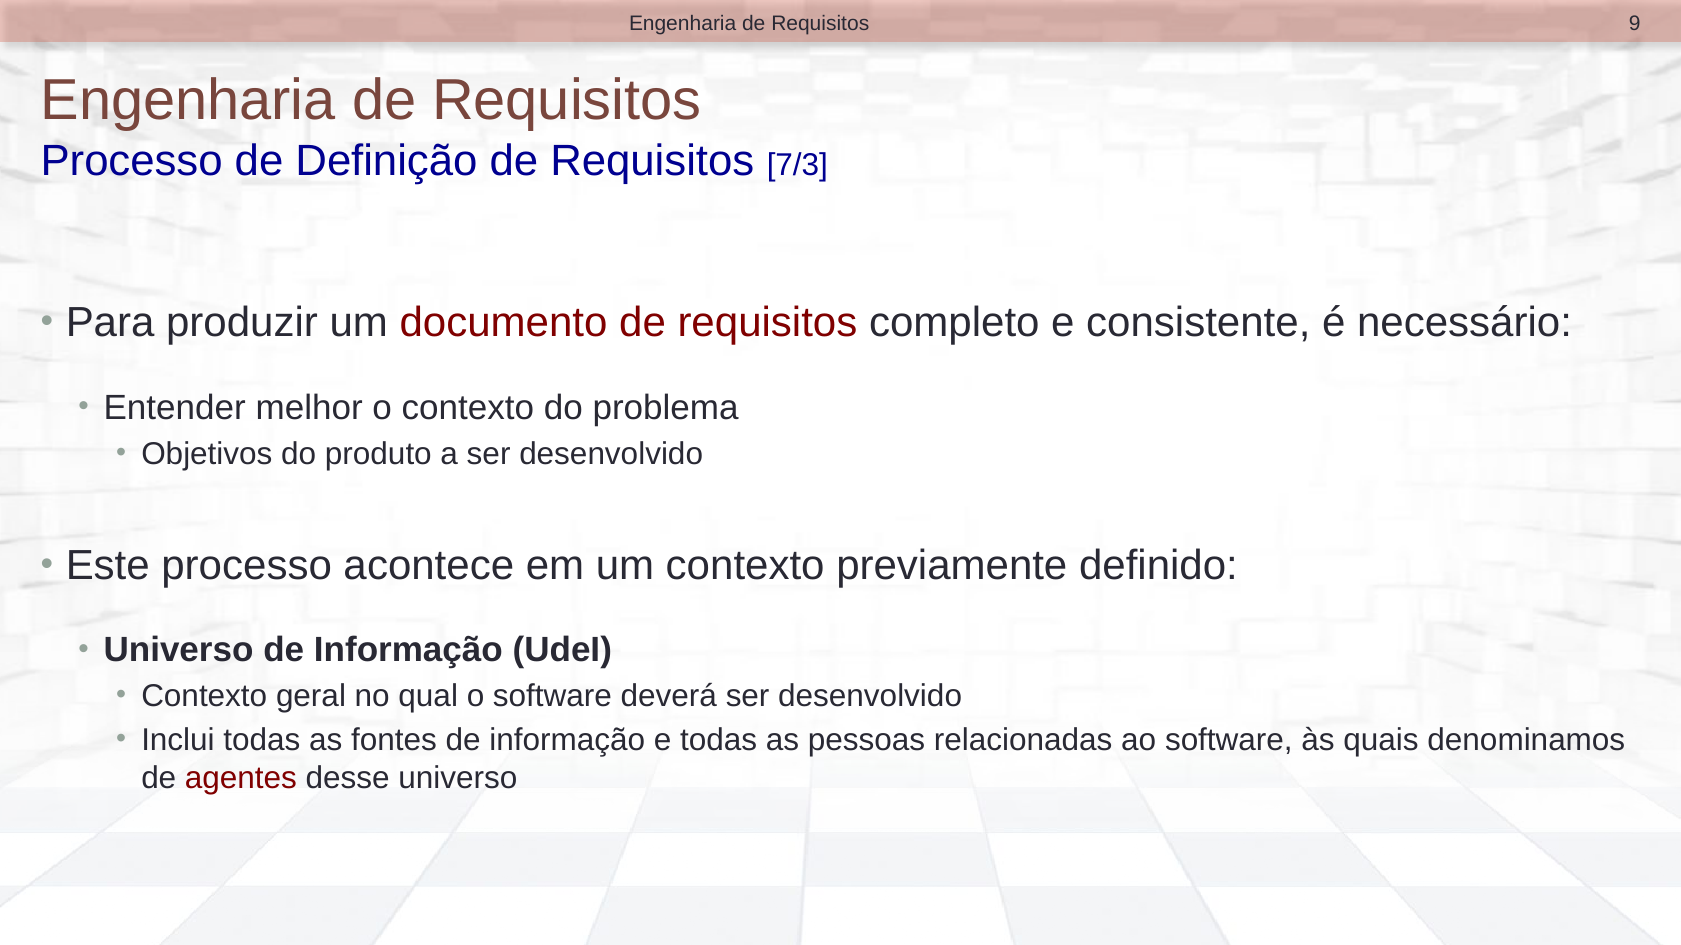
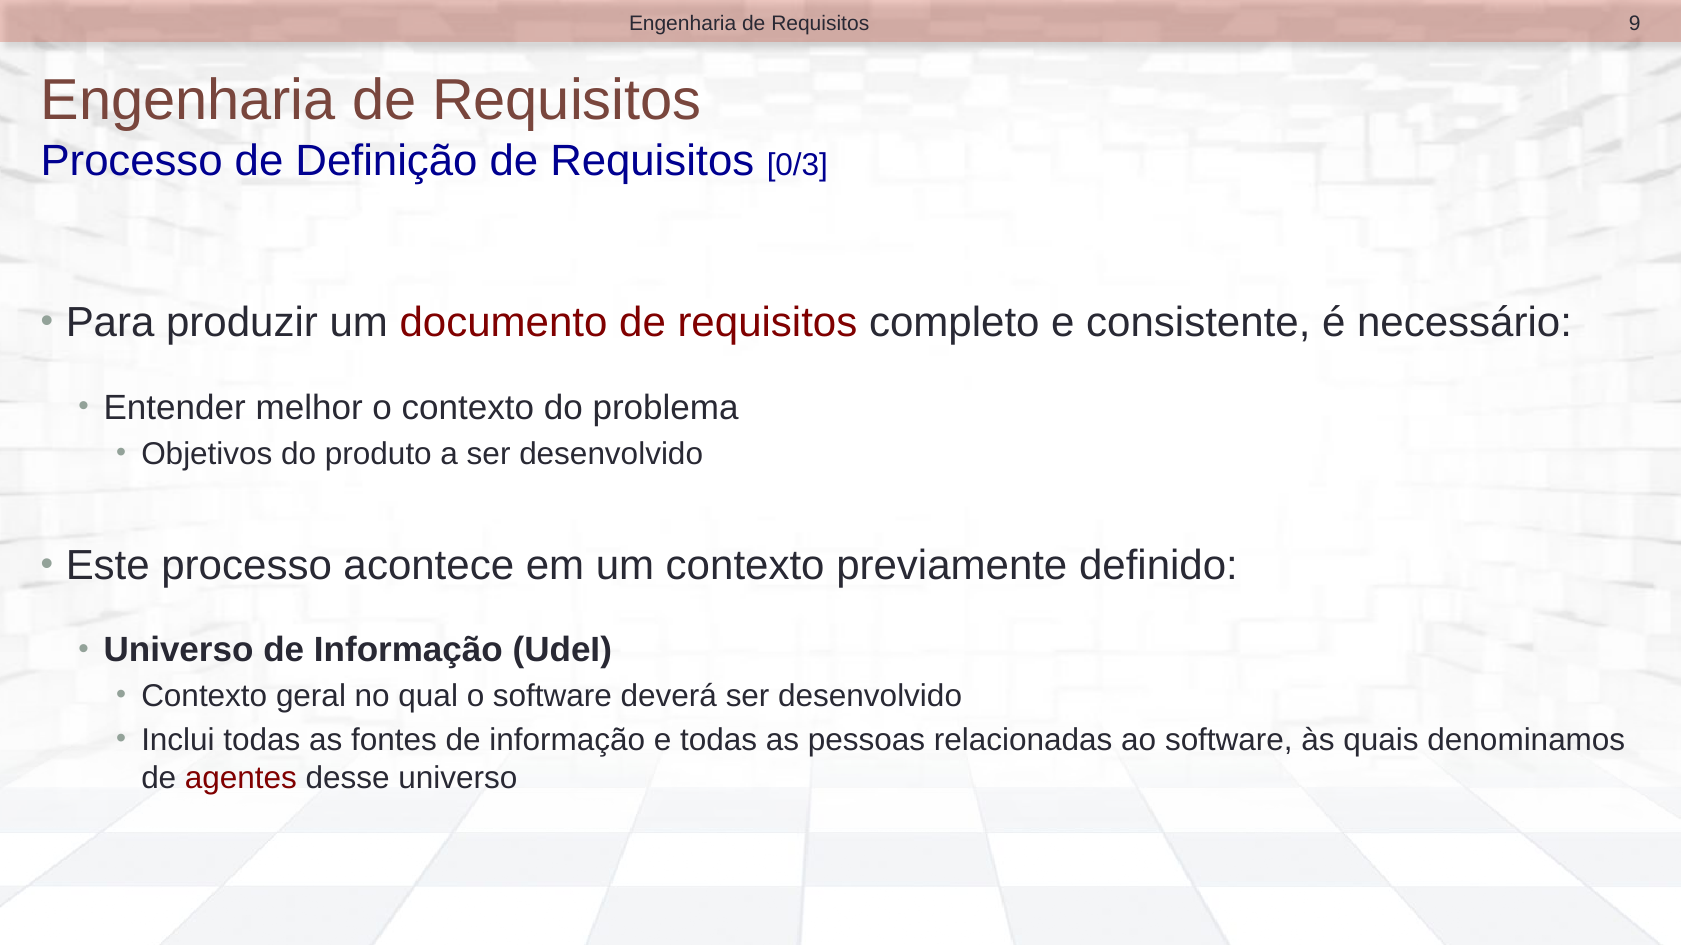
7/3: 7/3 -> 0/3
